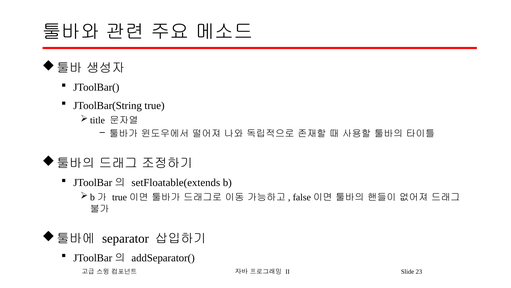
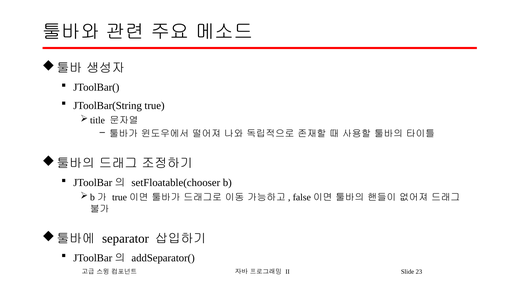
setFloatable(extends: setFloatable(extends -> setFloatable(chooser
